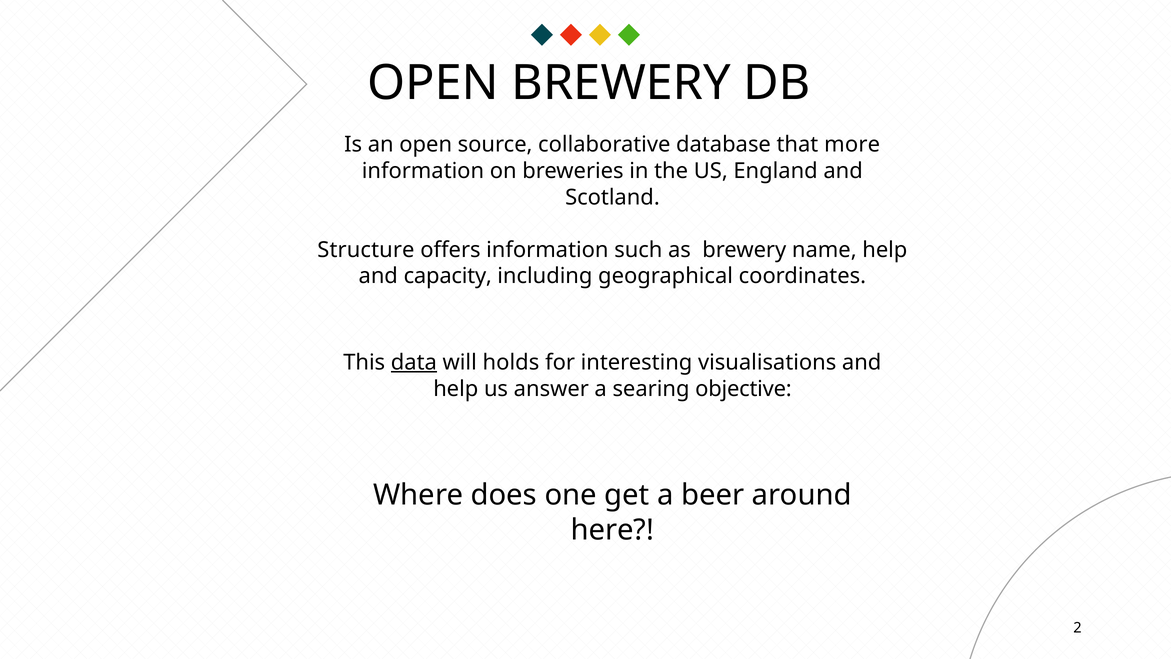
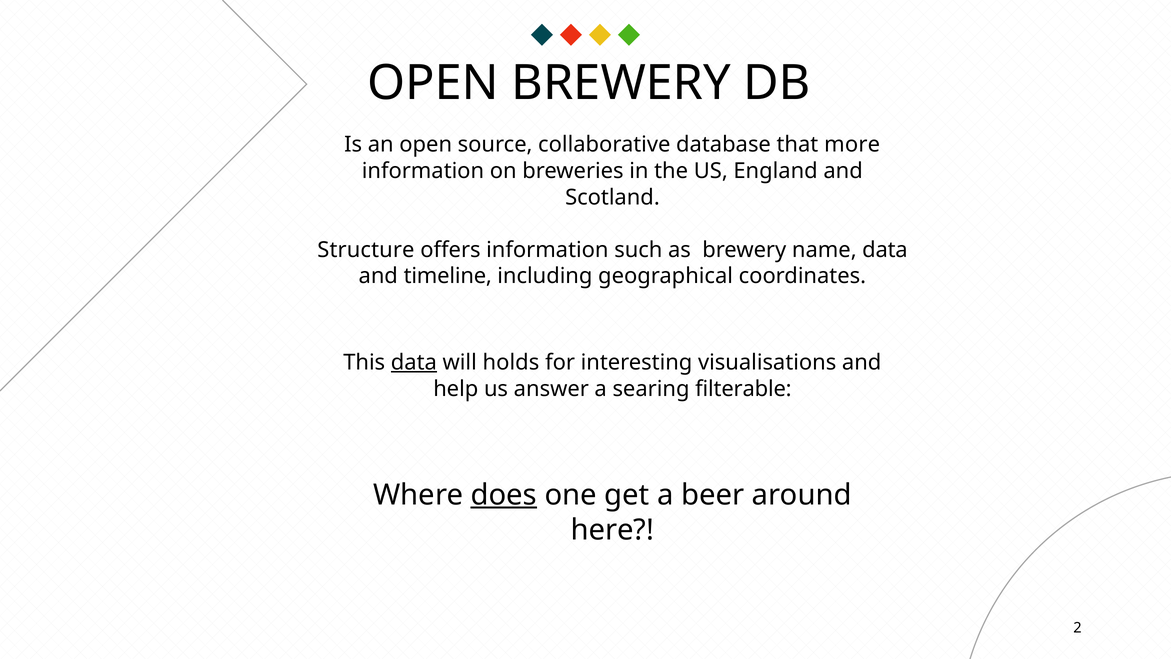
name help: help -> data
capacity: capacity -> timeline
objective: objective -> filterable
does underline: none -> present
